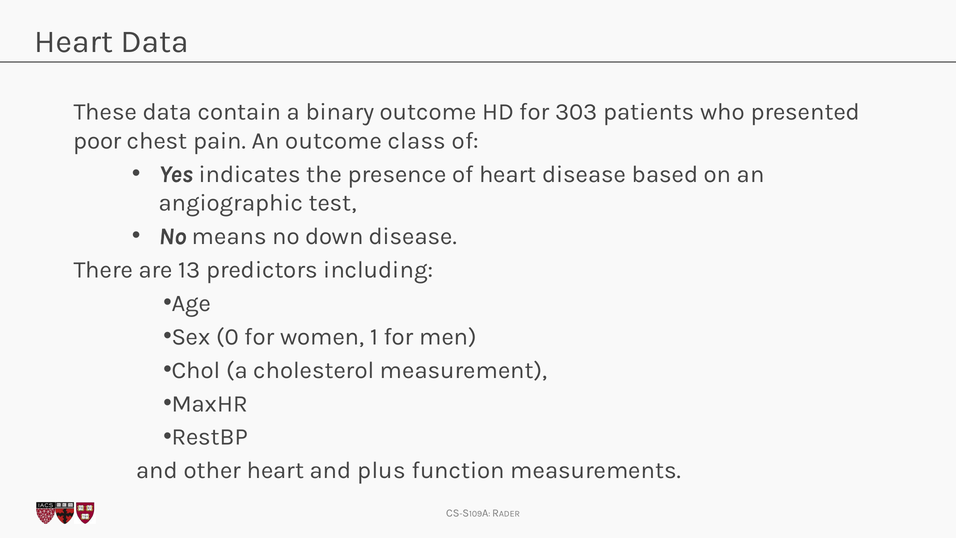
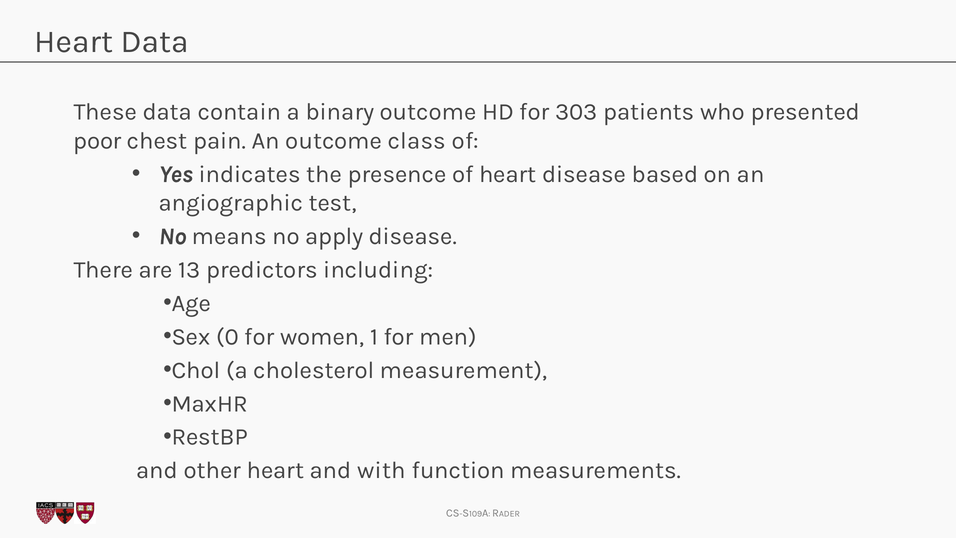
down: down -> apply
plus: plus -> with
